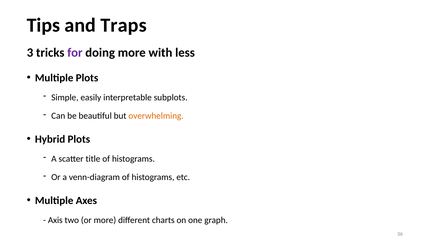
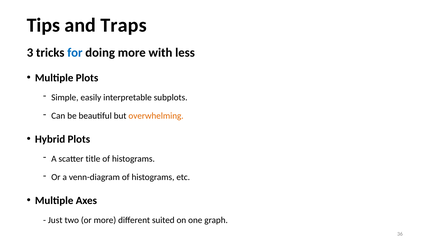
for colour: purple -> blue
Axis: Axis -> Just
charts: charts -> suited
